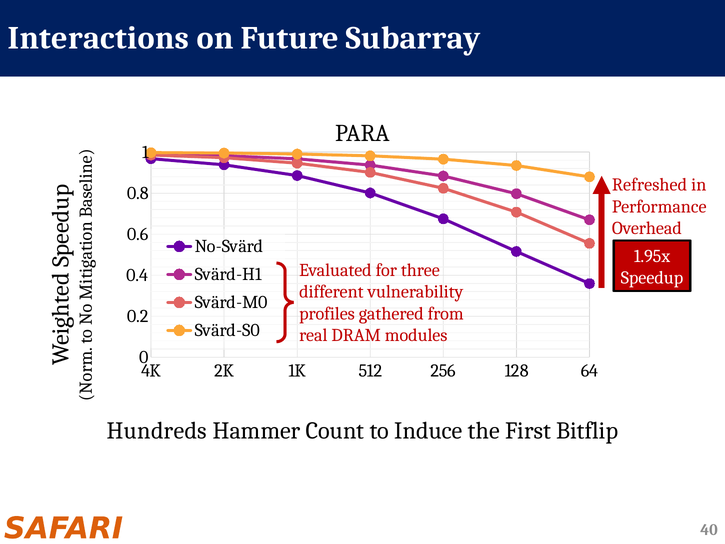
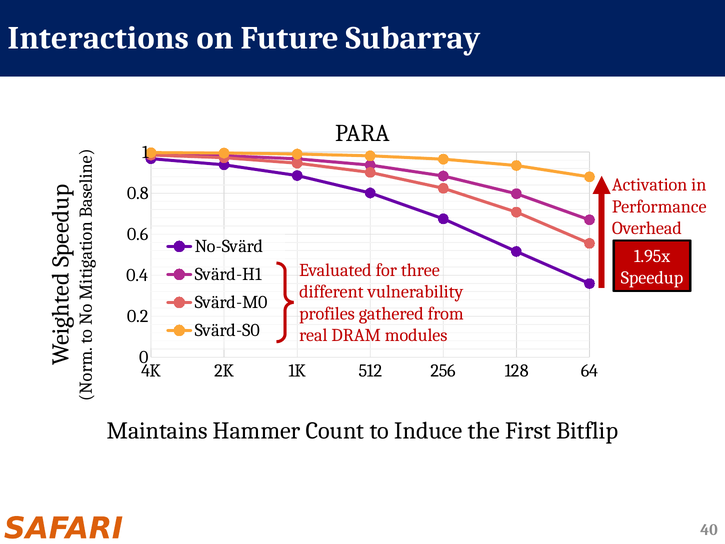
Refreshed: Refreshed -> Activation
Hundreds: Hundreds -> Maintains
